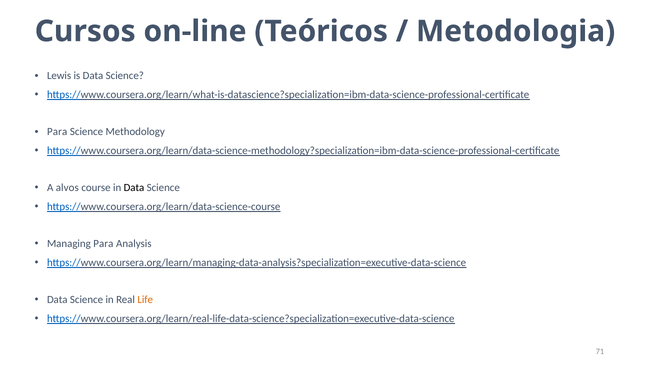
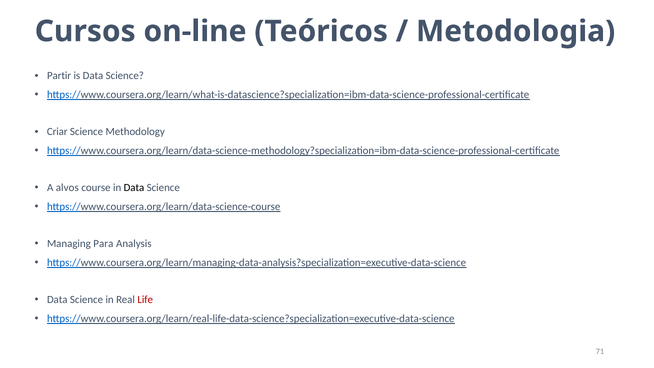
Lewis: Lewis -> Partir
Para at (57, 132): Para -> Criar
Life colour: orange -> red
